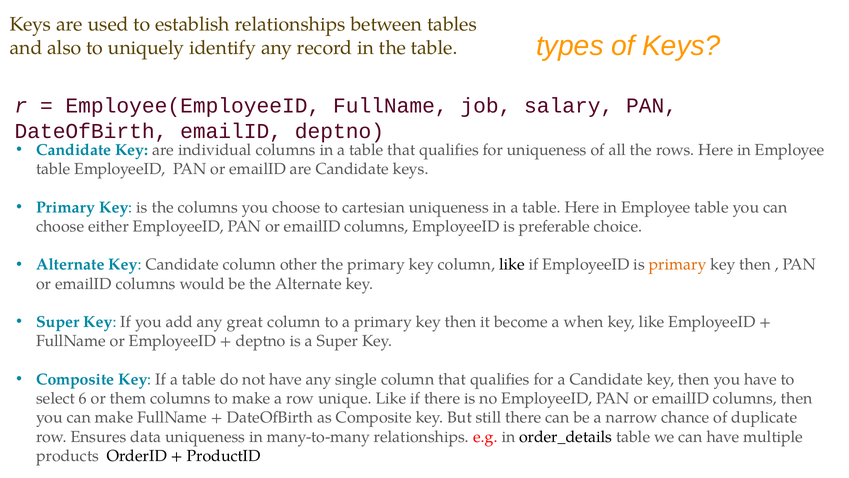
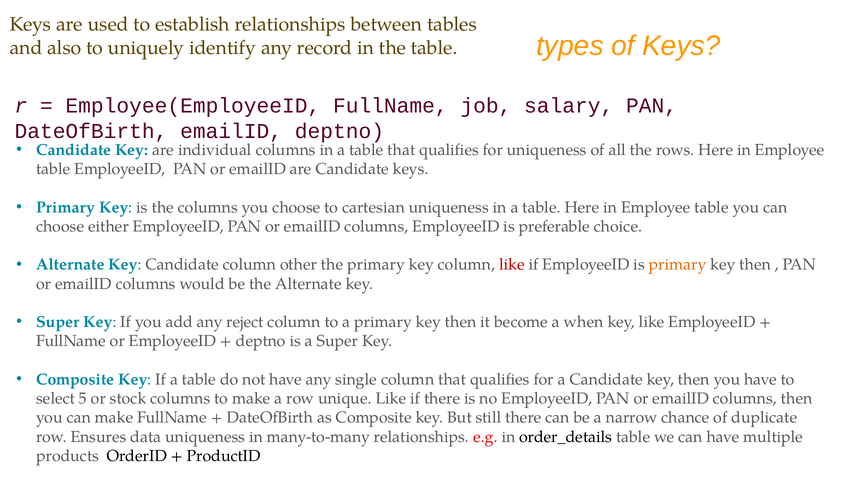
like at (512, 264) colour: black -> red
great: great -> reject
6: 6 -> 5
them: them -> stock
